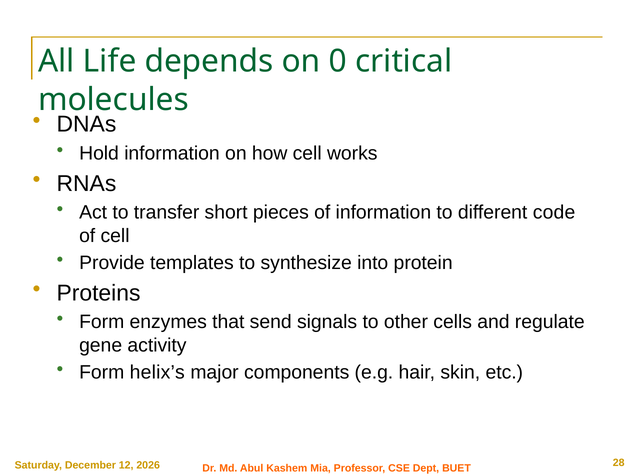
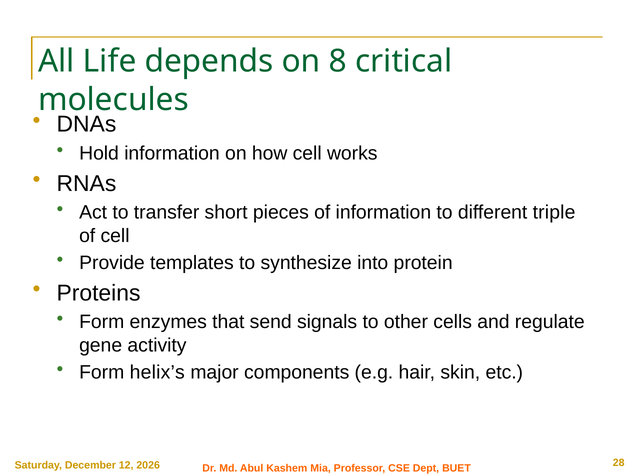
0: 0 -> 8
code: code -> triple
